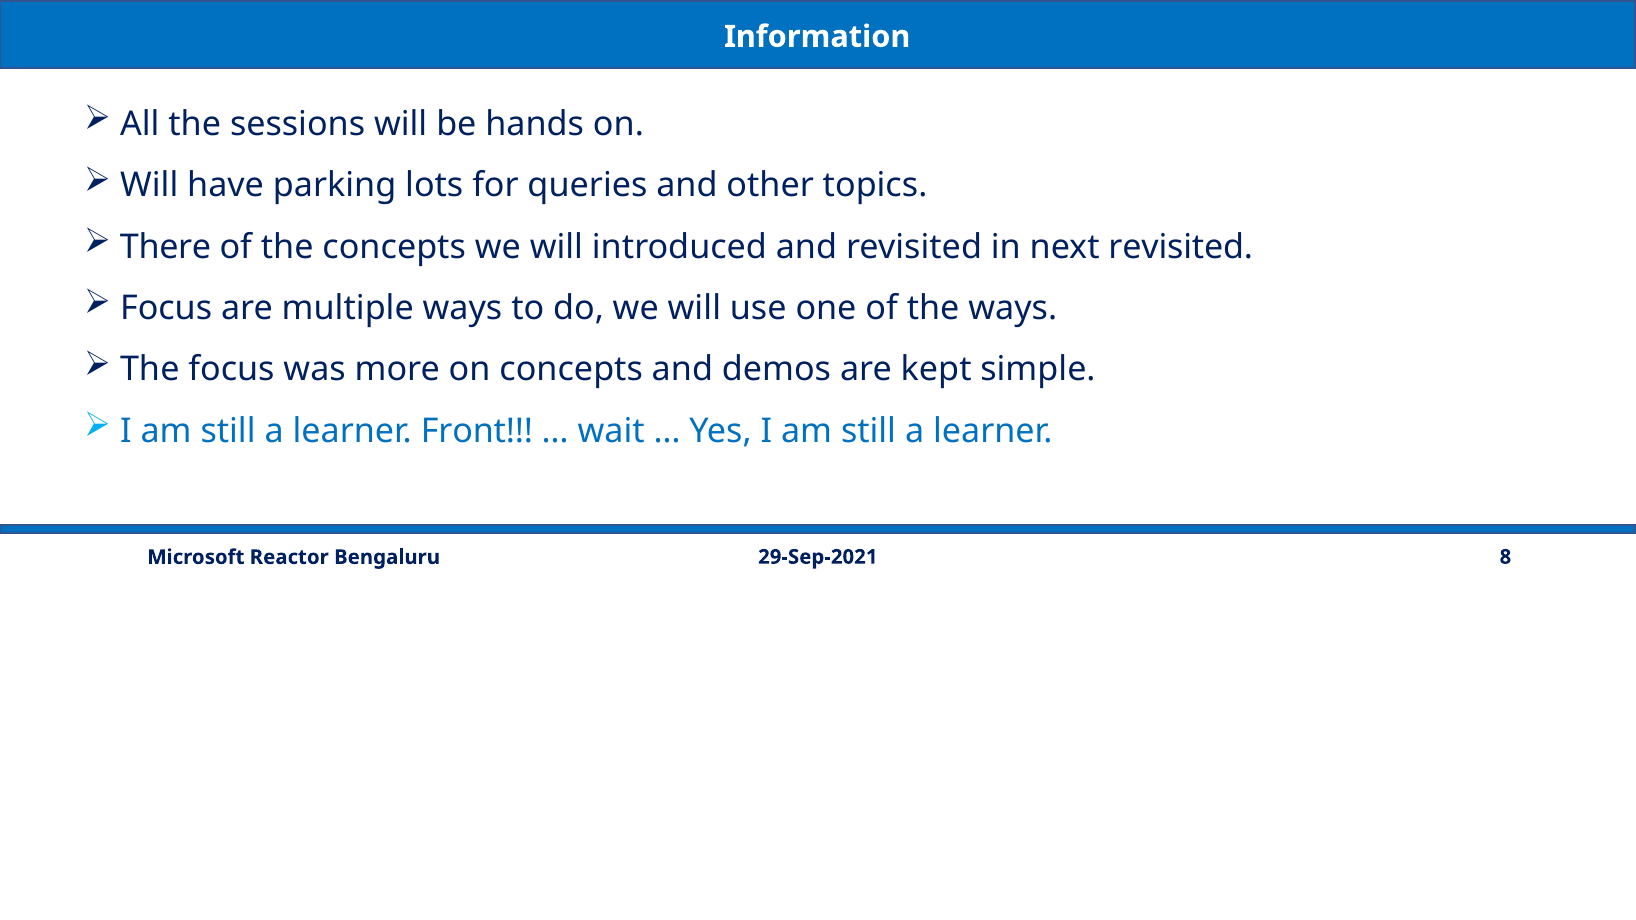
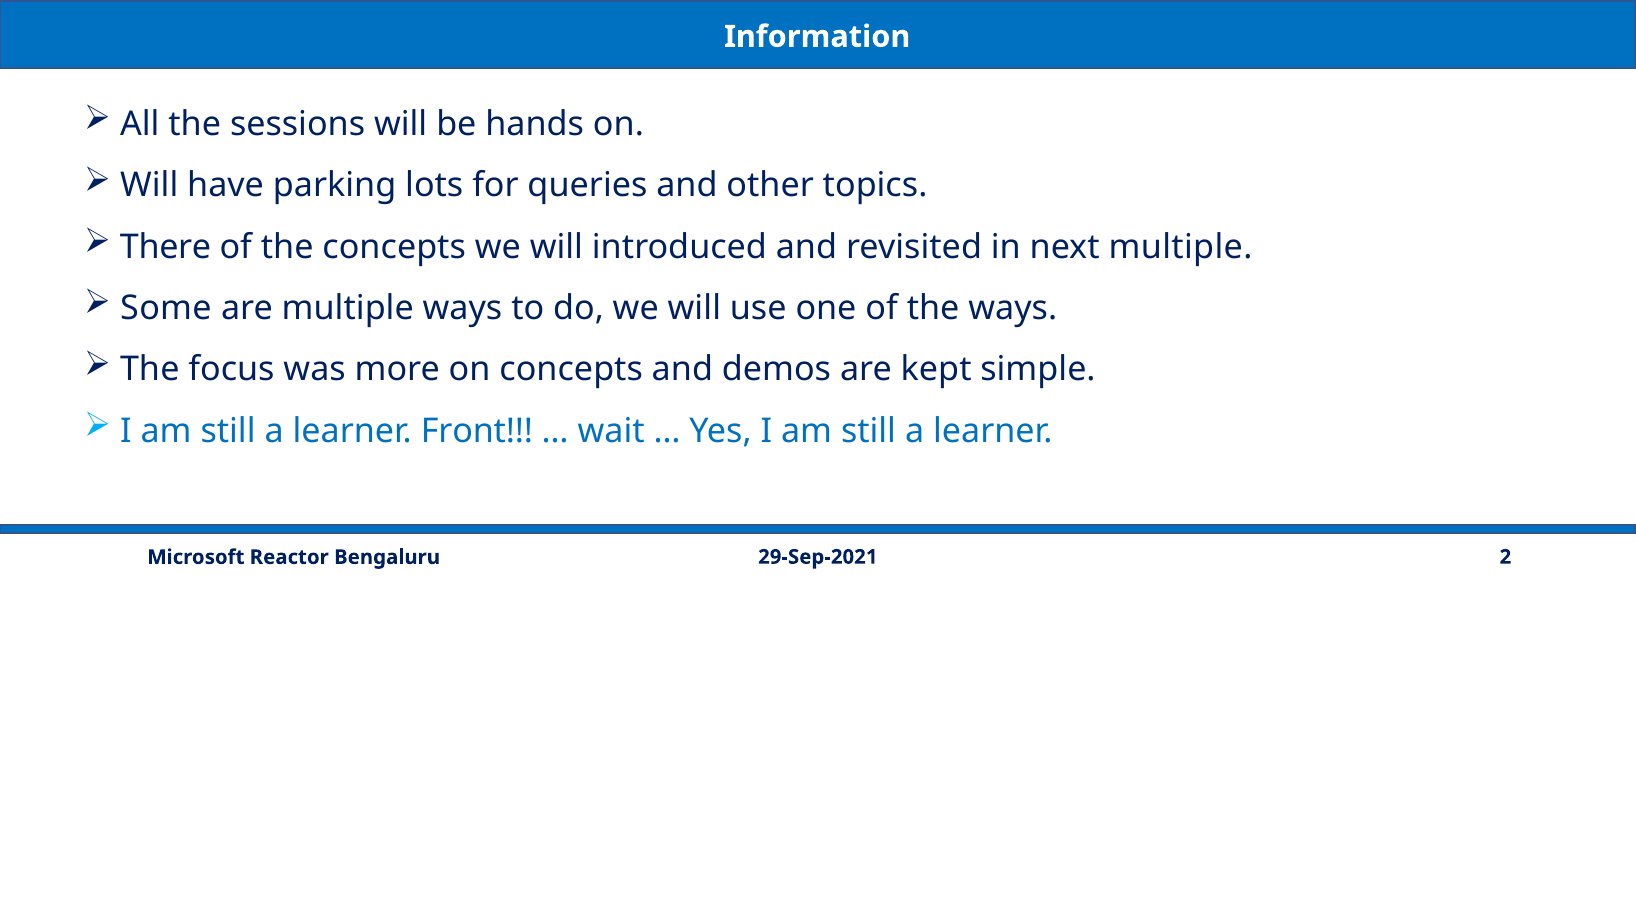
next revisited: revisited -> multiple
Focus at (166, 308): Focus -> Some
8: 8 -> 2
